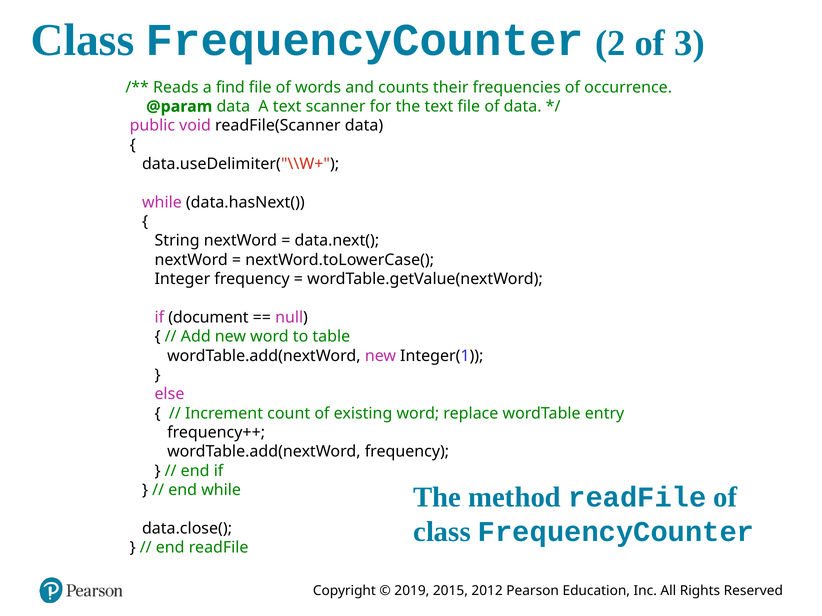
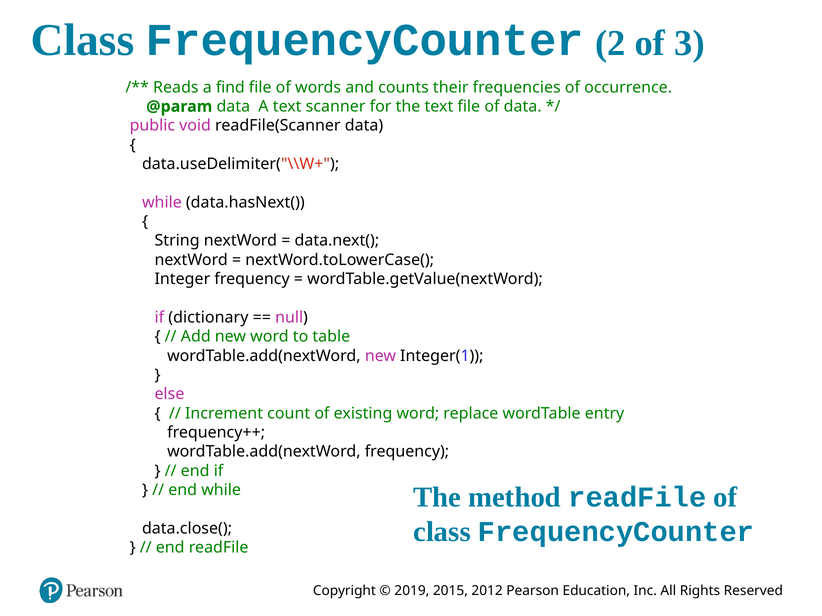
document: document -> dictionary
